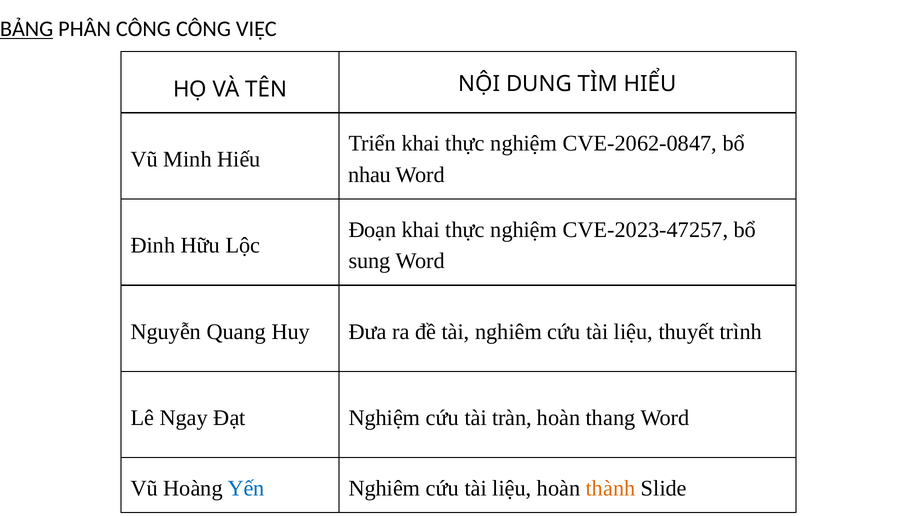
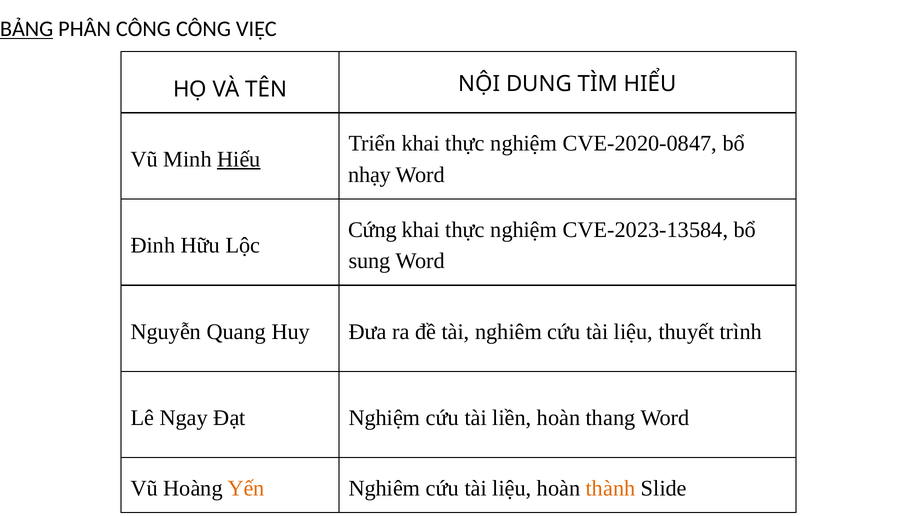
CVE-2062-0847: CVE-2062-0847 -> CVE-2020-0847
Hiếu underline: none -> present
nhau: nhau -> nhạy
Đoạn: Đoạn -> Cứng
CVE-2023-47257: CVE-2023-47257 -> CVE-2023-13584
tràn: tràn -> liền
Yến colour: blue -> orange
